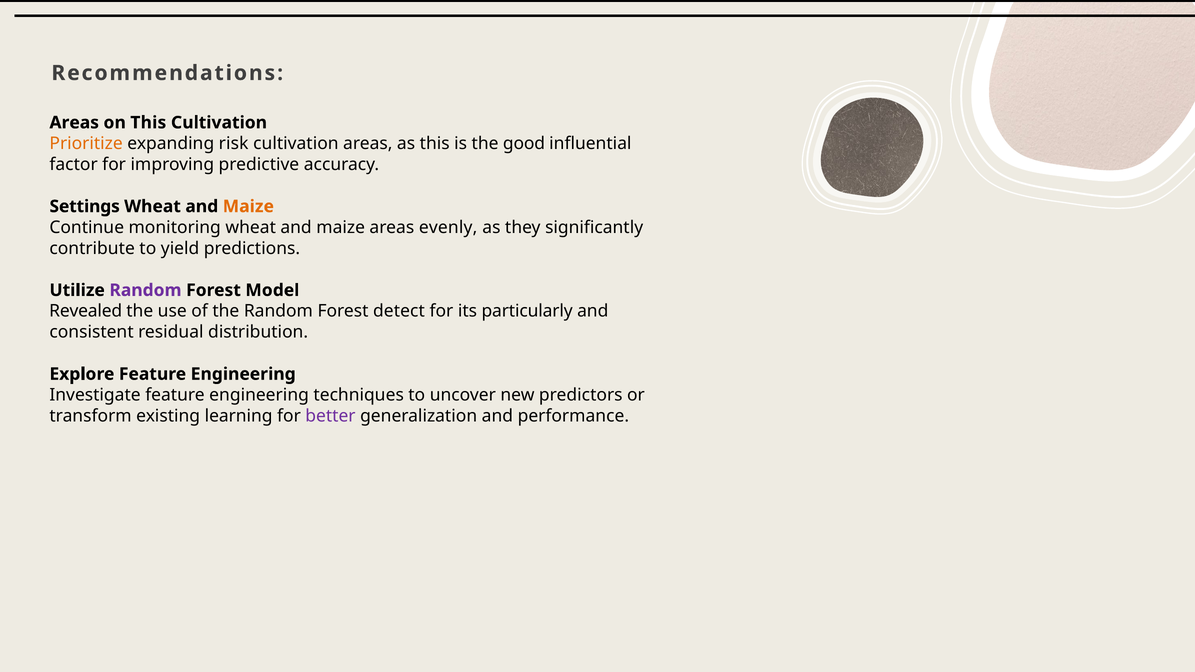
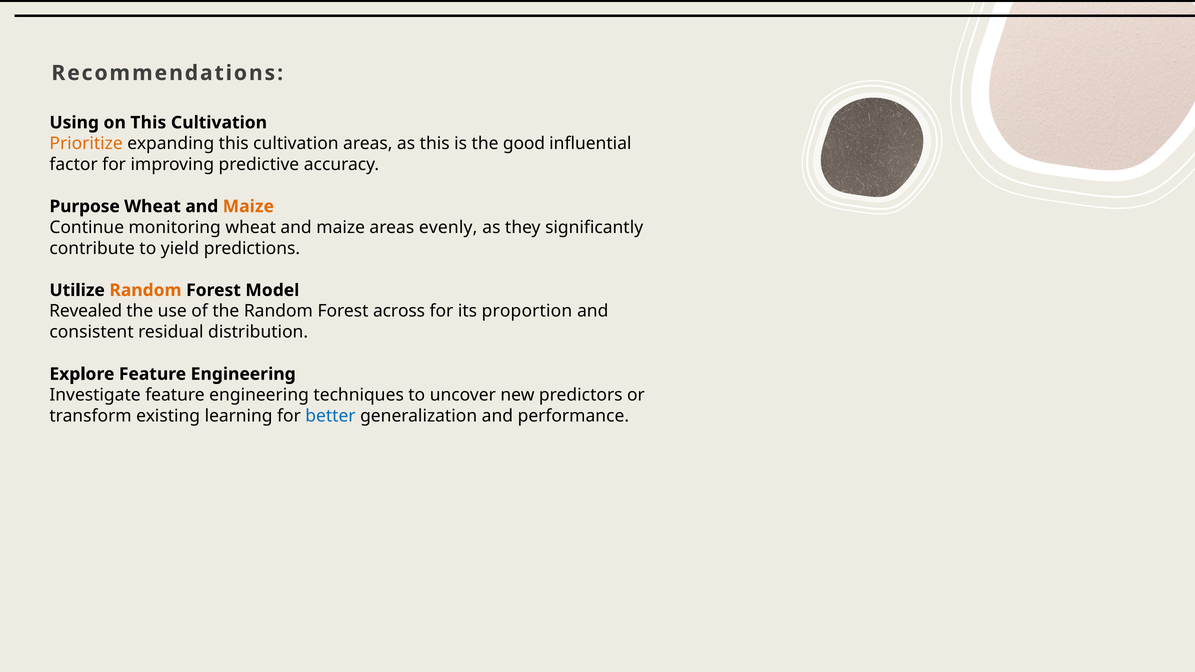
Areas at (74, 123): Areas -> Using
expanding risk: risk -> this
Settings: Settings -> Purpose
Random at (145, 290) colour: purple -> orange
detect: detect -> across
particularly: particularly -> proportion
better colour: purple -> blue
